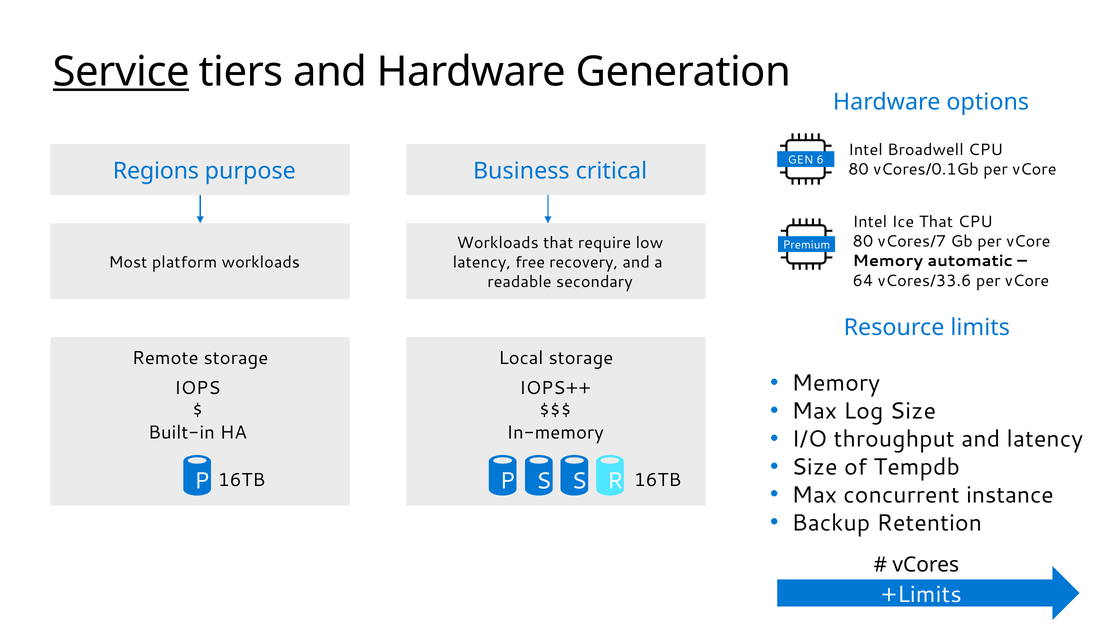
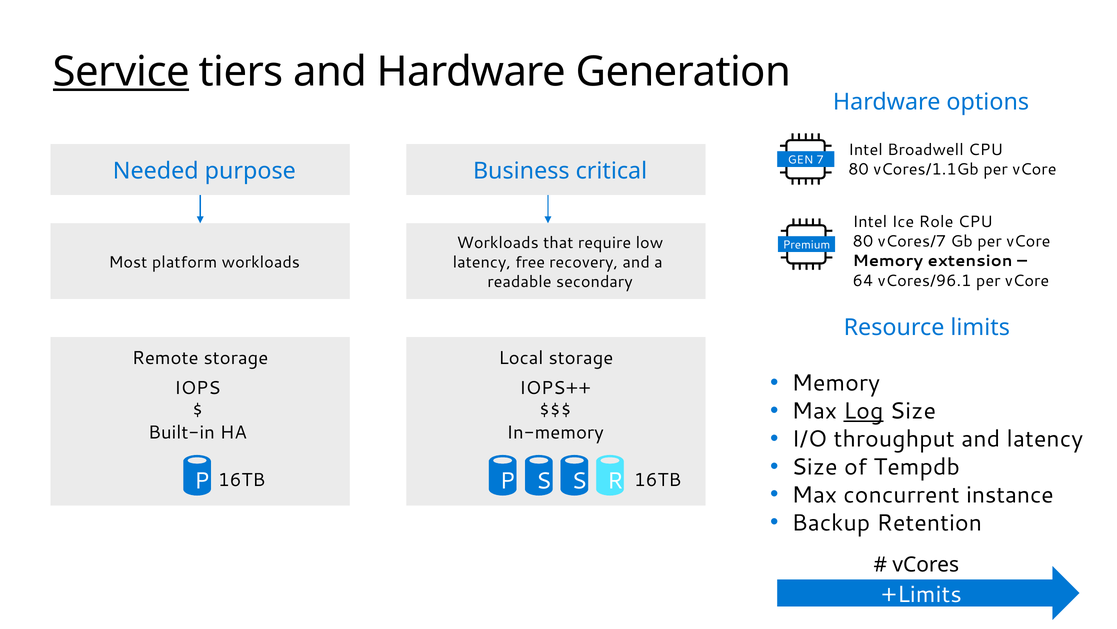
6: 6 -> 7
vCores/0.1Gb: vCores/0.1Gb -> vCores/1.1Gb
Regions: Regions -> Needed
Ice That: That -> Role
automatic: automatic -> extension
vCores/33.6: vCores/33.6 -> vCores/96.1
Log underline: none -> present
